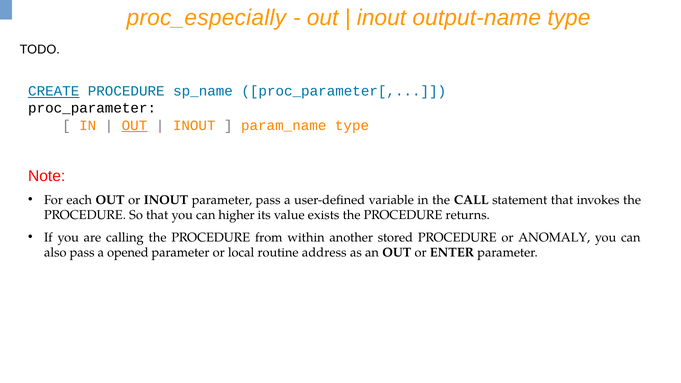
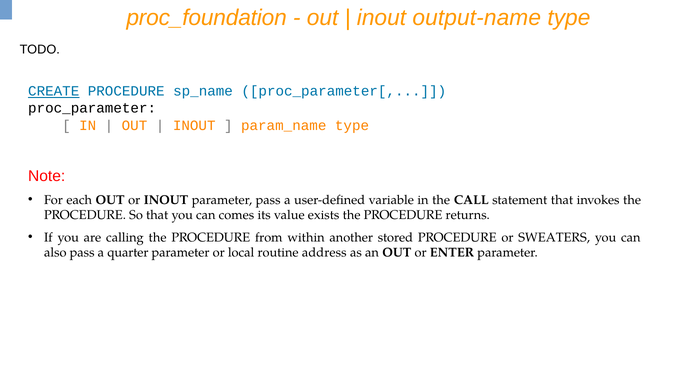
proc_especially: proc_especially -> proc_foundation
OUT at (135, 125) underline: present -> none
higher: higher -> comes
ANOMALY: ANOMALY -> SWEATERS
opened: opened -> quarter
